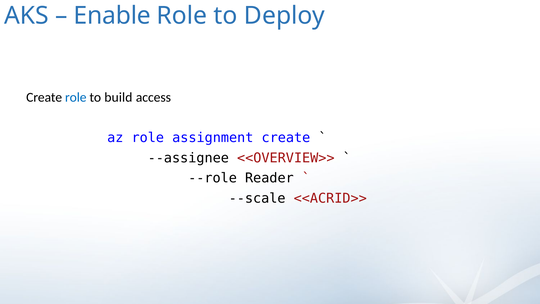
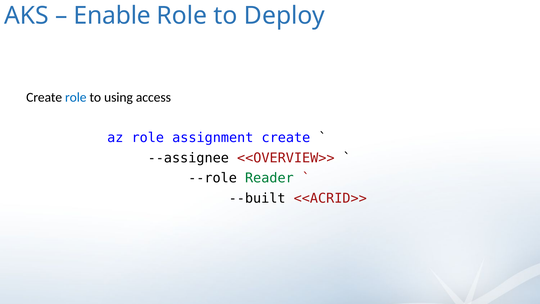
build: build -> using
Reader colour: black -> green
--scale: --scale -> --built
